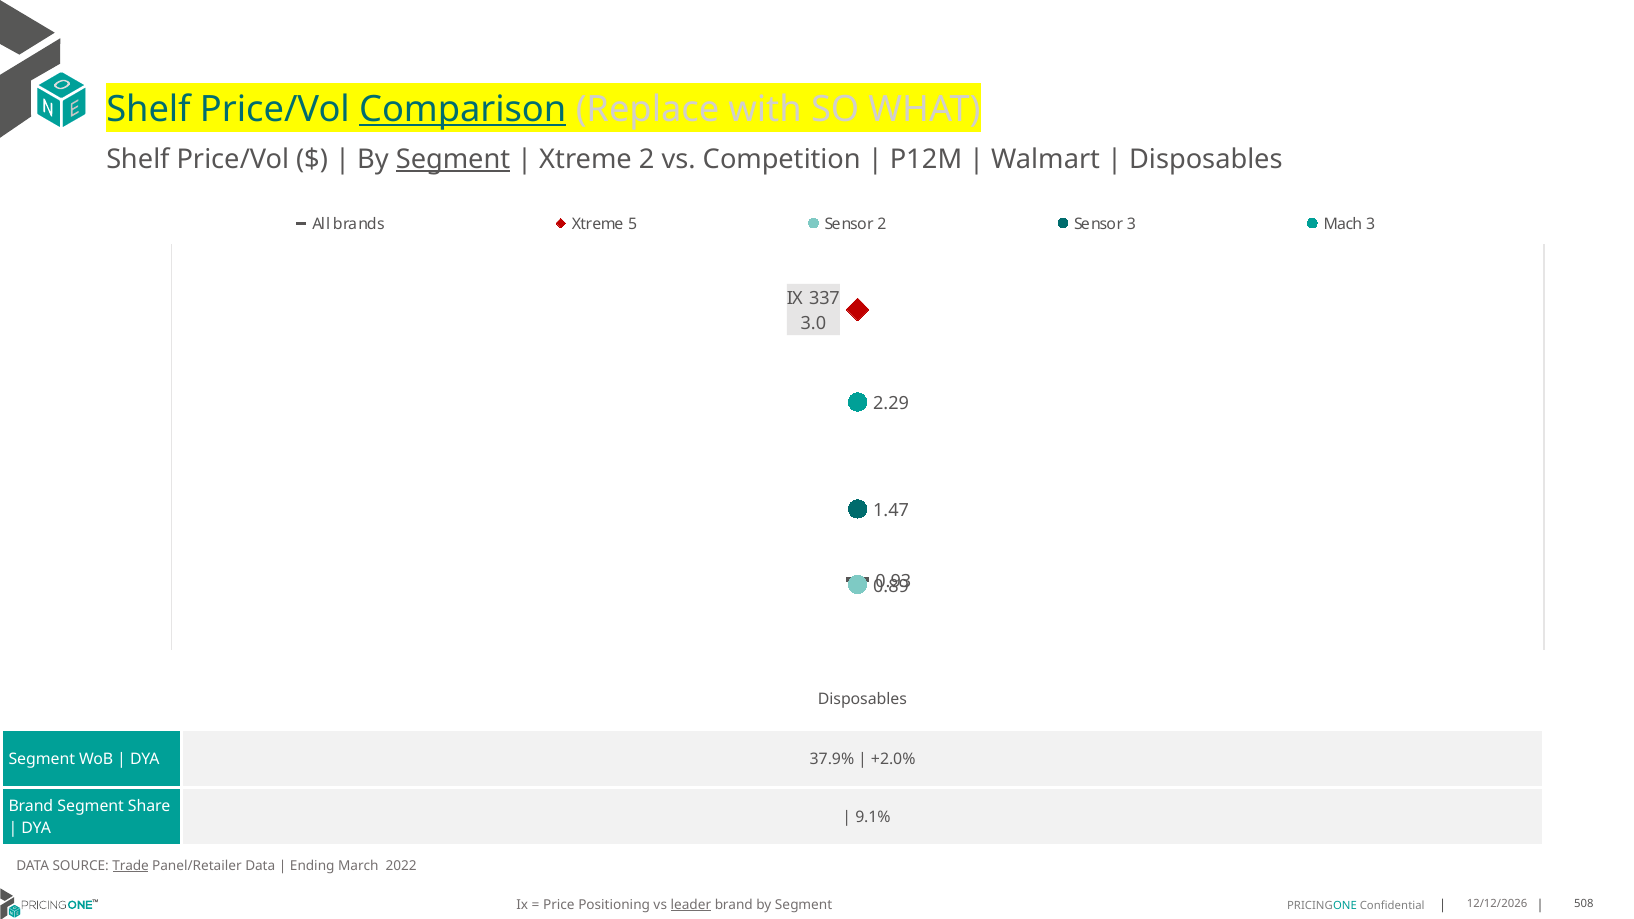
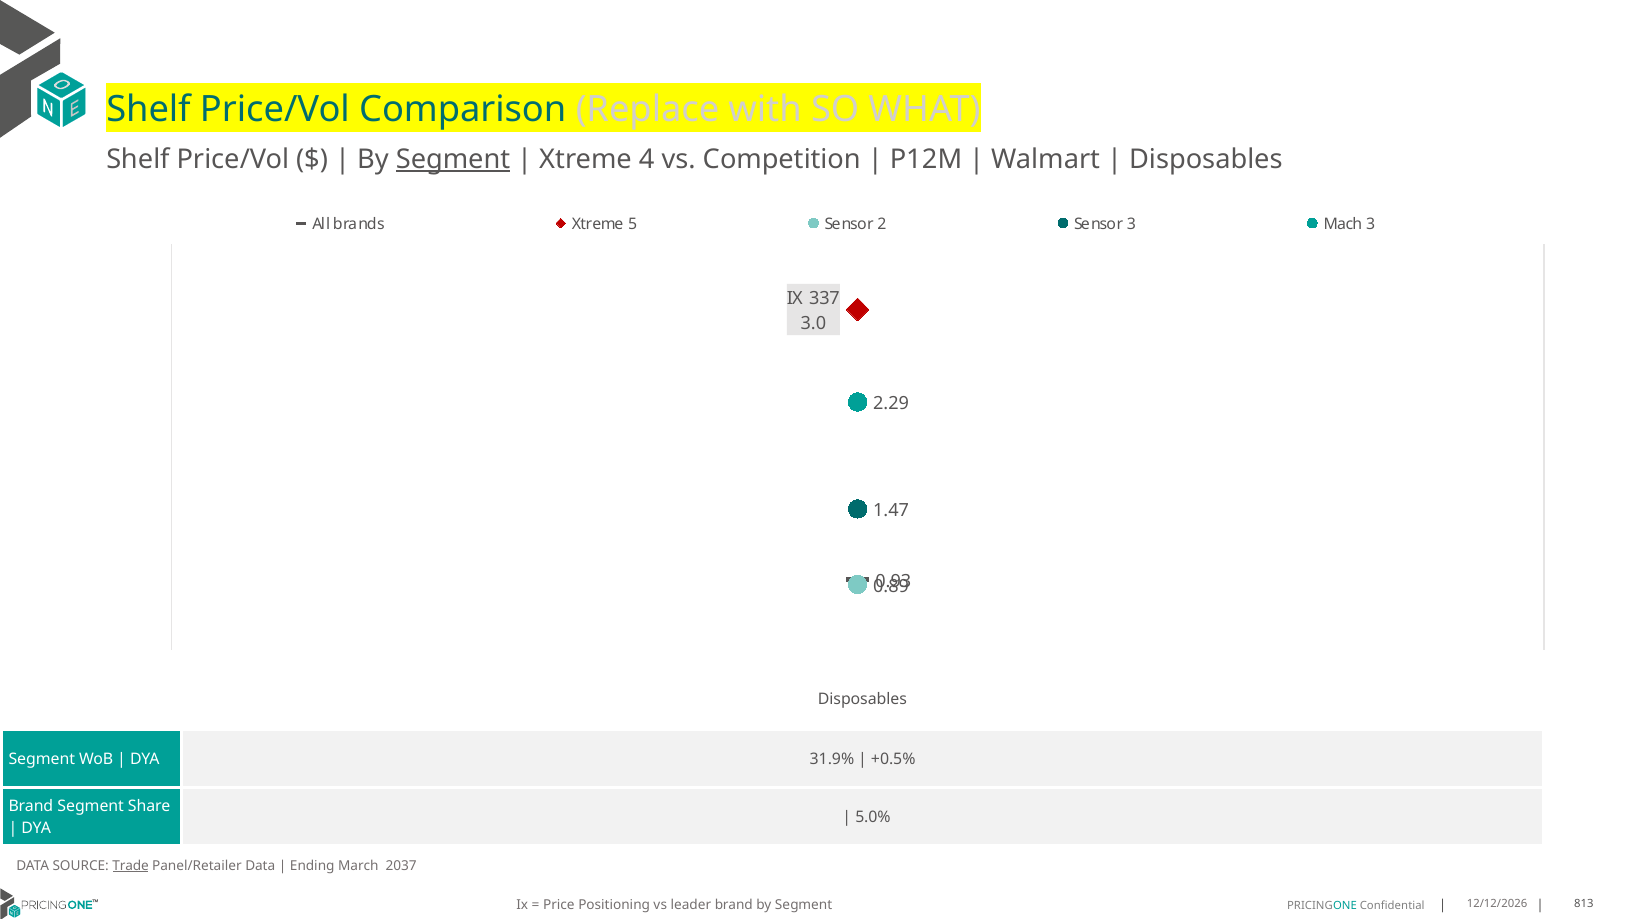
Comparison underline: present -> none
Xtreme 2: 2 -> 4
37.9%: 37.9% -> 31.9%
+2.0%: +2.0% -> +0.5%
9.1%: 9.1% -> 5.0%
2022: 2022 -> 2037
leader underline: present -> none
508: 508 -> 813
